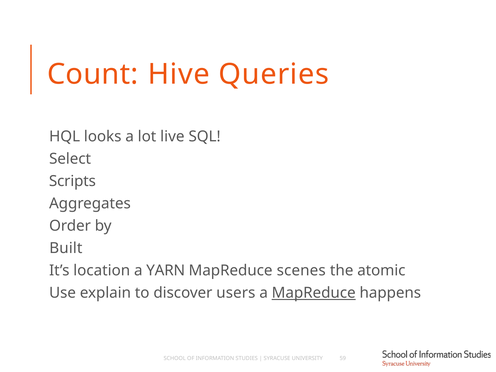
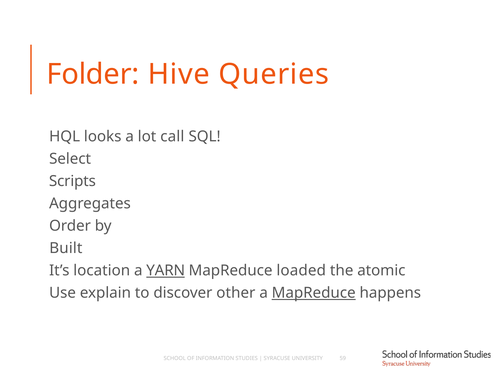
Count: Count -> Folder
live: live -> call
YARN underline: none -> present
scenes: scenes -> loaded
users: users -> other
